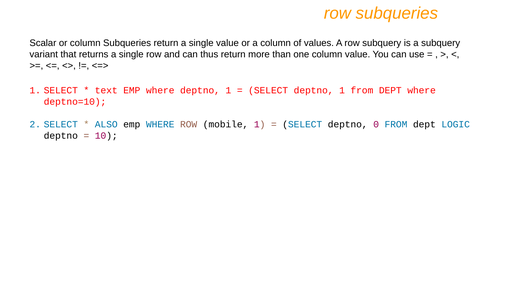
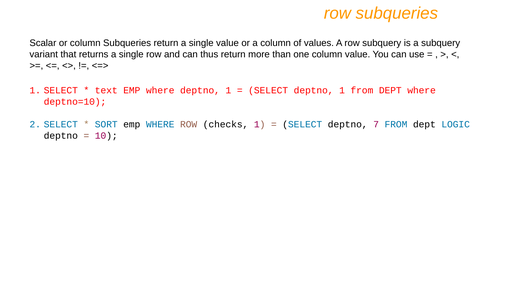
ALSO: ALSO -> SORT
mobile: mobile -> checks
0: 0 -> 7
